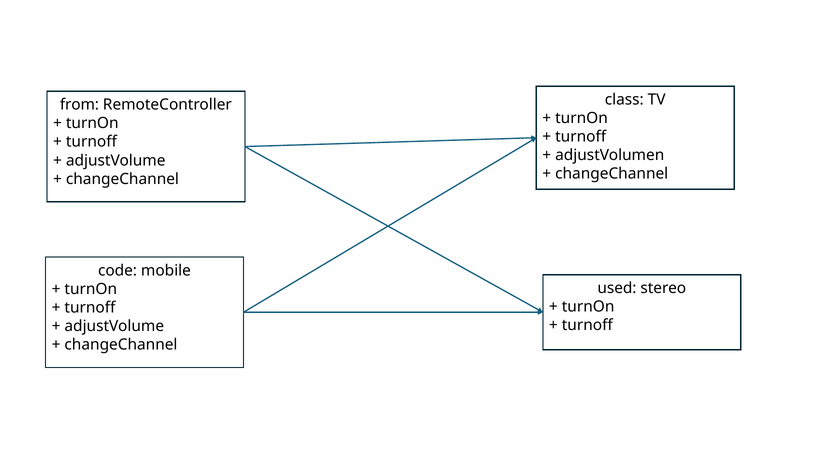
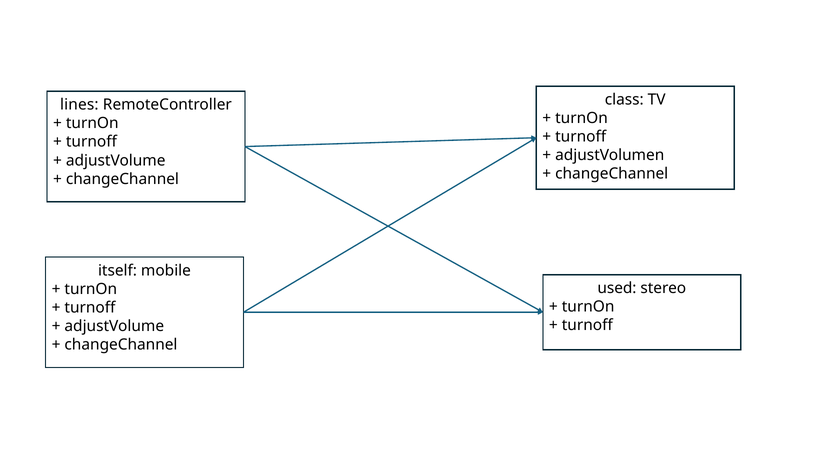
from: from -> lines
code: code -> itself
